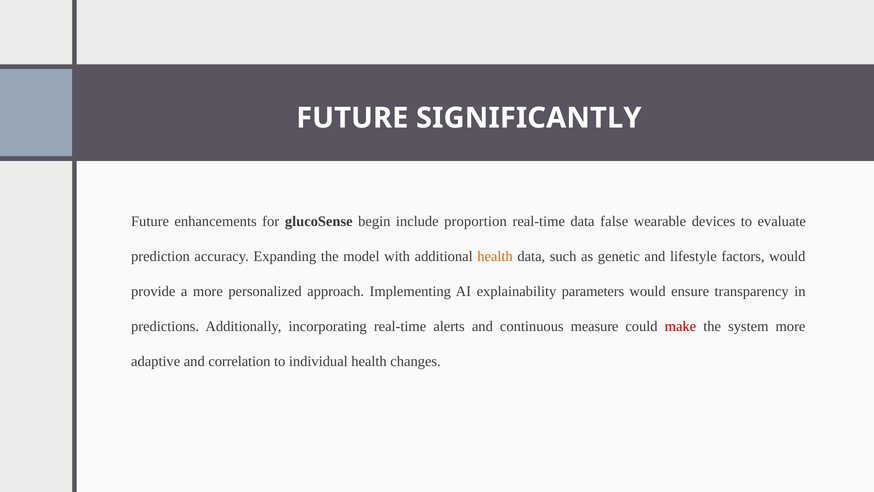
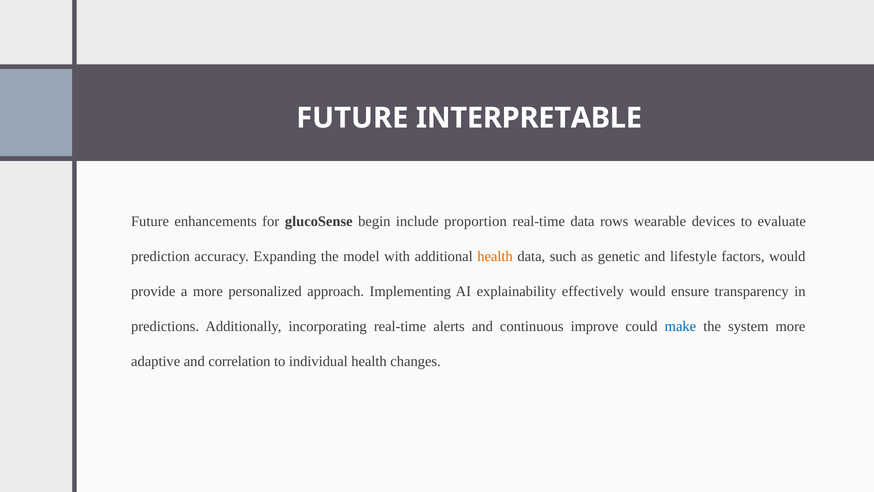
SIGNIFICANTLY: SIGNIFICANTLY -> INTERPRETABLE
false: false -> rows
parameters: parameters -> effectively
measure: measure -> improve
make colour: red -> blue
